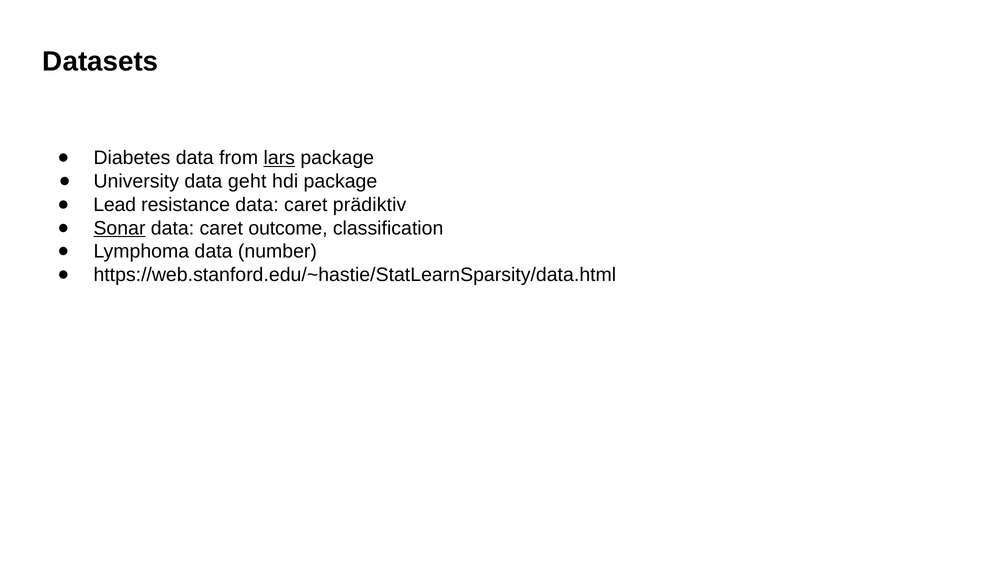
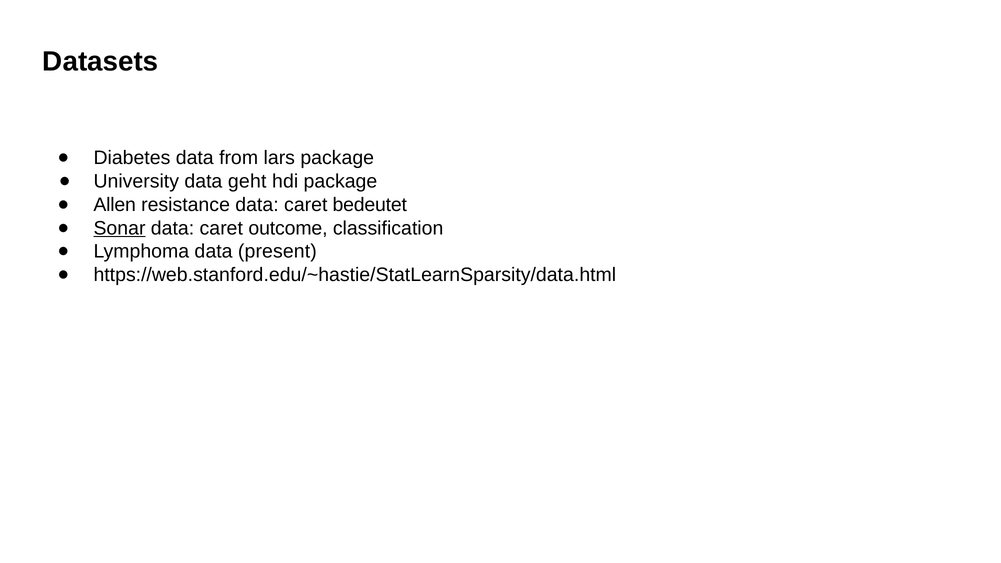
lars underline: present -> none
Lead: Lead -> Allen
prädiktiv: prädiktiv -> bedeutet
number: number -> present
